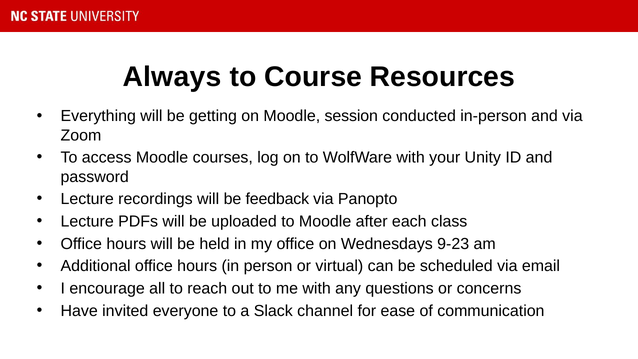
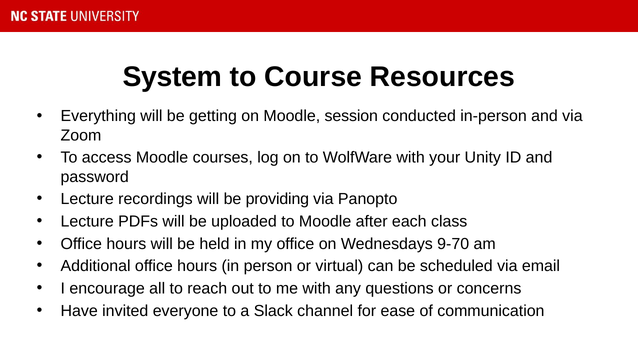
Always: Always -> System
feedback: feedback -> providing
9-23: 9-23 -> 9-70
